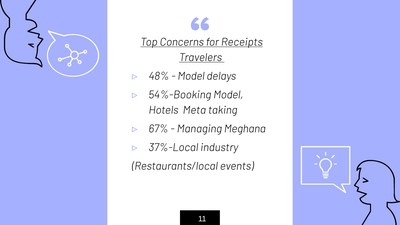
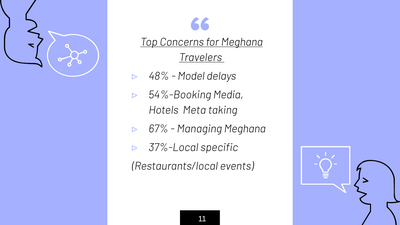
Receipts at (242, 42): Receipts -> Meghana
54%-Booking Model: Model -> Media
industry: industry -> specific
